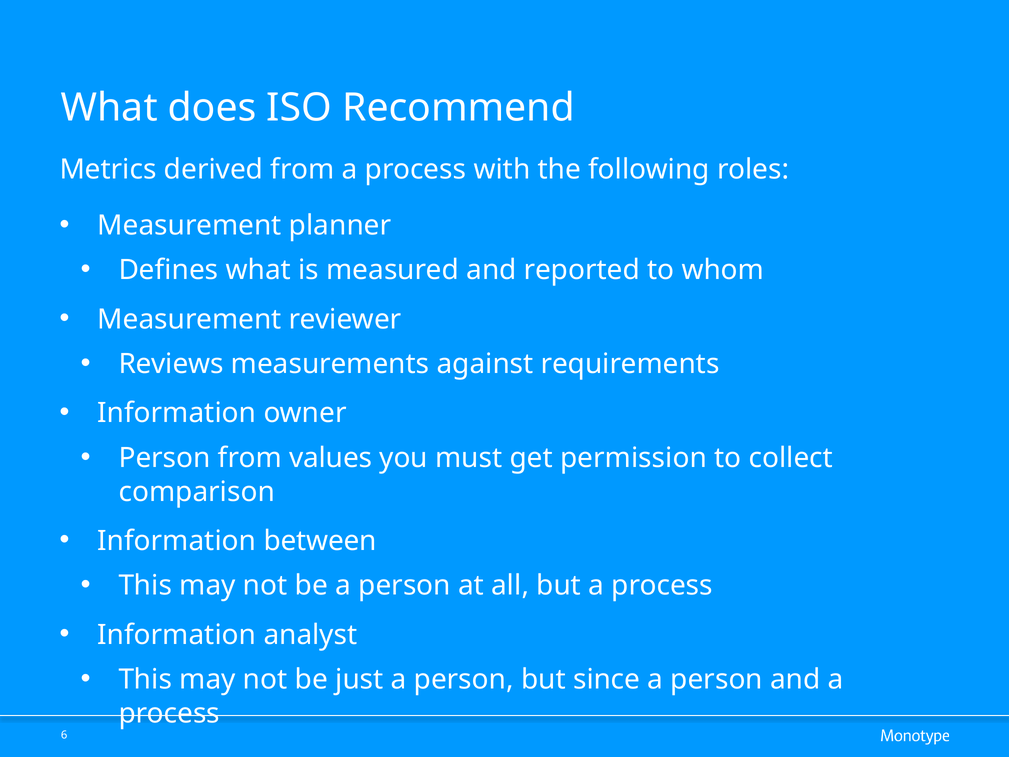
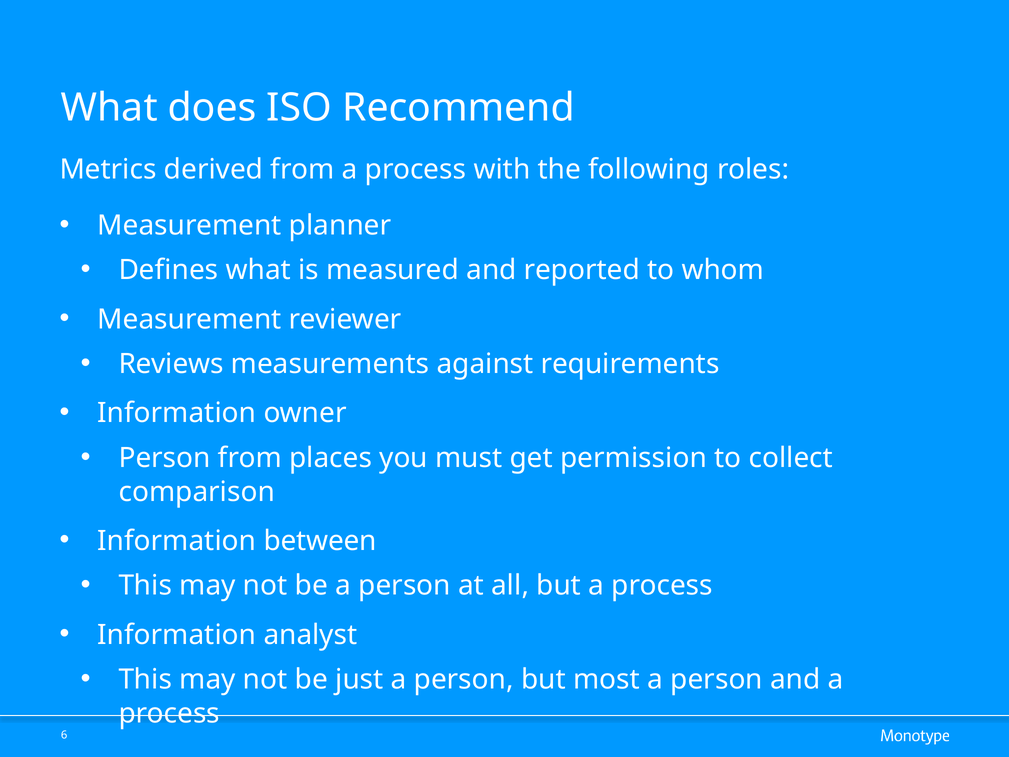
values: values -> places
since: since -> most
